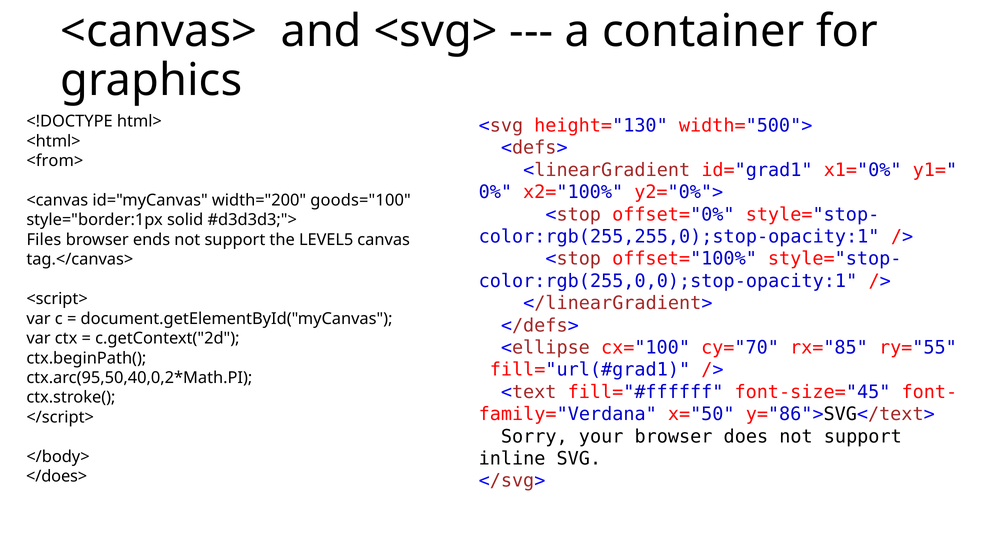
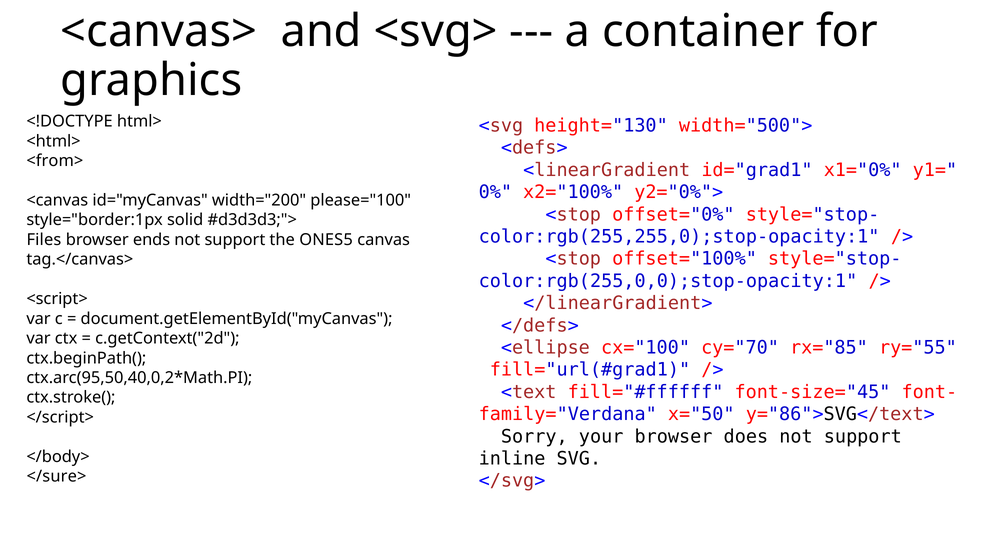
goods="100: goods="100 -> please="100
LEVEL5: LEVEL5 -> ONES5
</does>: </does> -> </sure>
